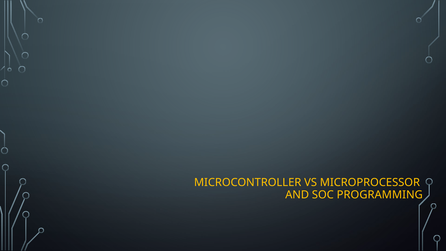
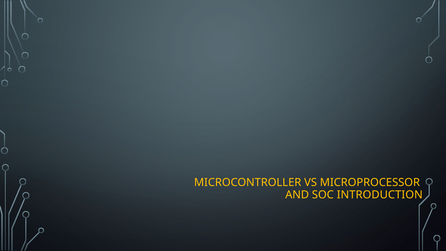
PROGRAMMING: PROGRAMMING -> INTRODUCTION
